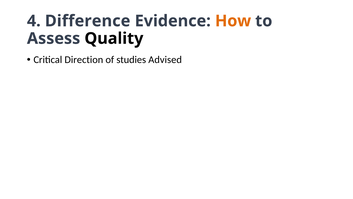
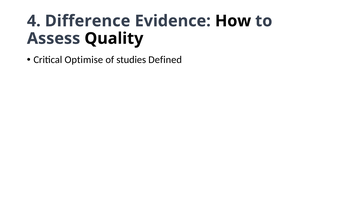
How colour: orange -> black
Direction: Direction -> Optimise
Advised: Advised -> Defined
